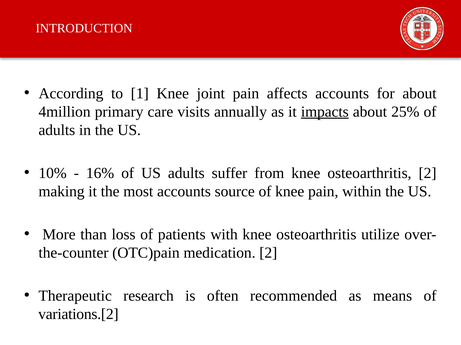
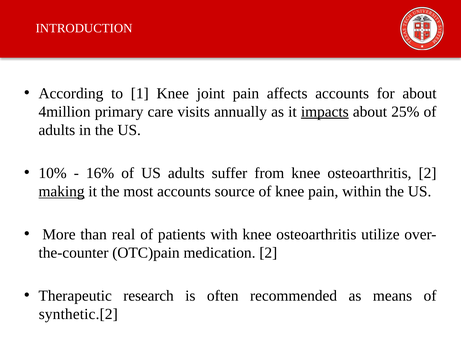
making underline: none -> present
loss: loss -> real
variations.[2: variations.[2 -> synthetic.[2
